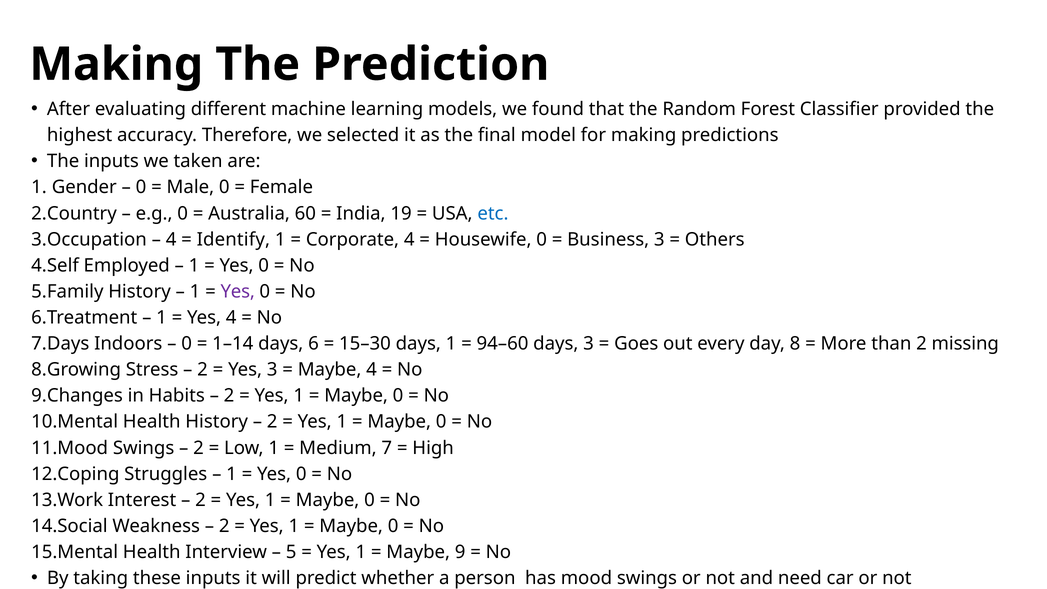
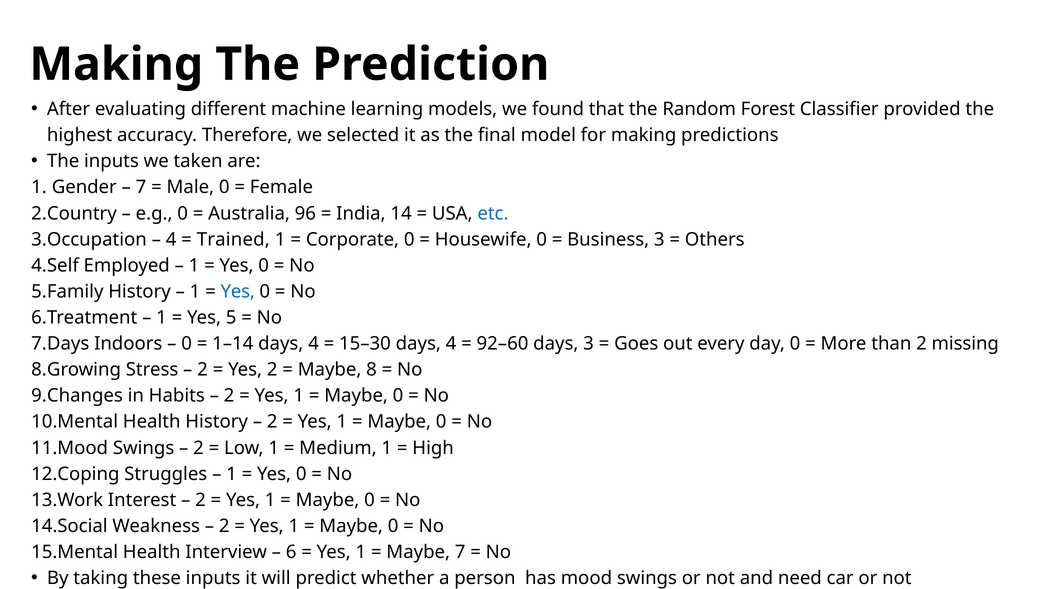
0 at (141, 187): 0 -> 7
60: 60 -> 96
19: 19 -> 14
Identify: Identify -> Trained
Corporate 4: 4 -> 0
Yes at (238, 292) colour: purple -> blue
Yes 4: 4 -> 5
1–14 days 6: 6 -> 4
15–30 days 1: 1 -> 4
94–60: 94–60 -> 92–60
day 8: 8 -> 0
Yes 3: 3 -> 2
Maybe 4: 4 -> 8
Medium 7: 7 -> 1
5: 5 -> 6
Maybe 9: 9 -> 7
